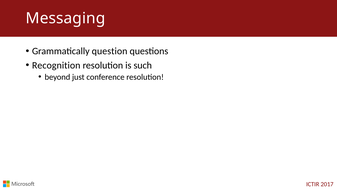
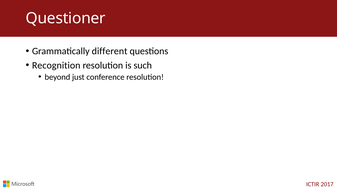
Messaging: Messaging -> Questioner
question: question -> different
